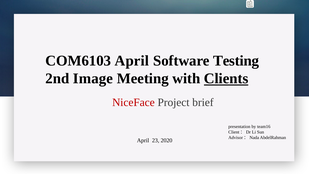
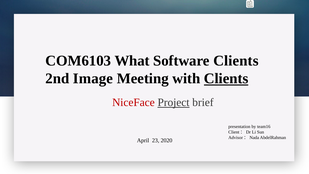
COM6103 April: April -> What
Software Testing: Testing -> Clients
Project underline: none -> present
